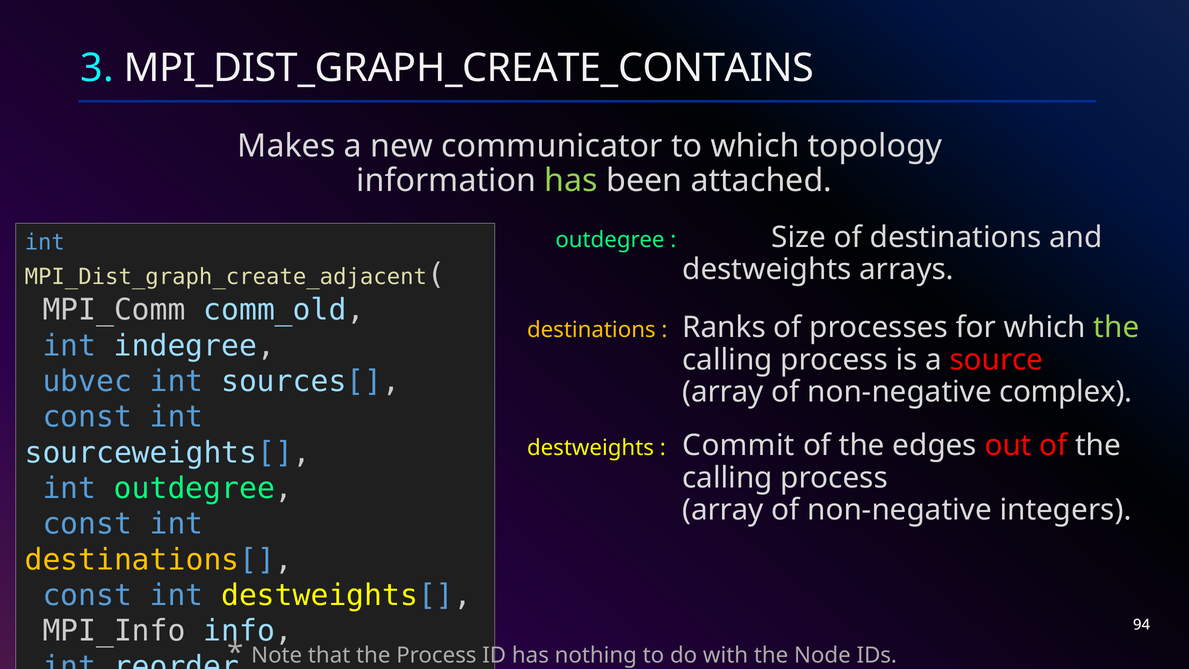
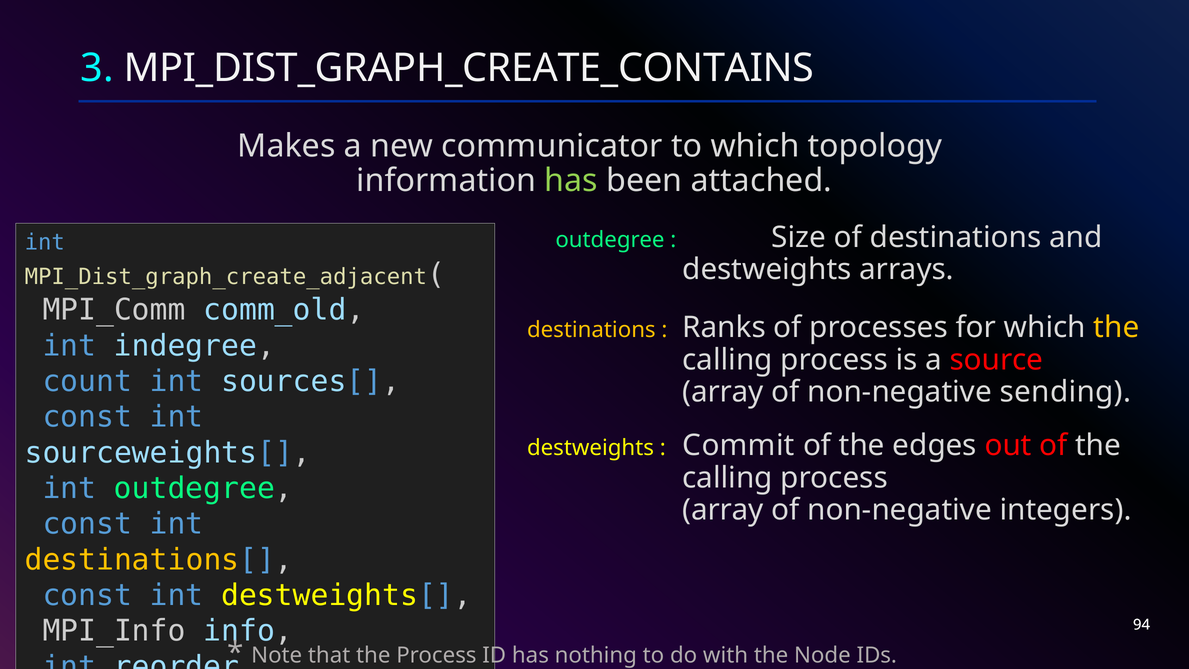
the at (1116, 327) colour: light green -> yellow
ubvec: ubvec -> count
complex: complex -> sending
